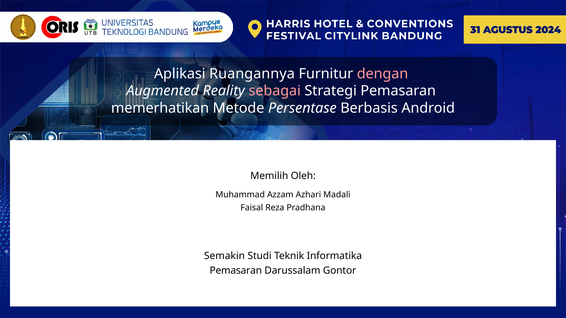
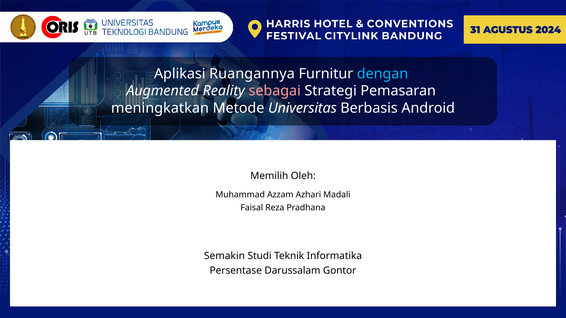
dengan colour: pink -> light blue
memerhatikan: memerhatikan -> meningkatkan
Persentase: Persentase -> Universitas
Pemasaran at (236, 271): Pemasaran -> Persentase
